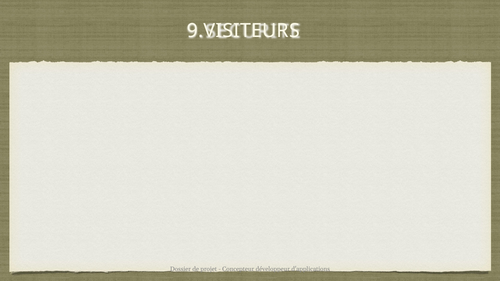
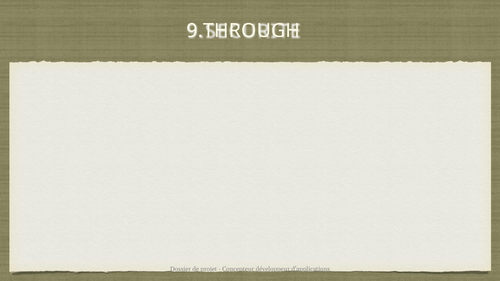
9.VISITEURS: 9.VISITEURS -> 9.THROUGH
